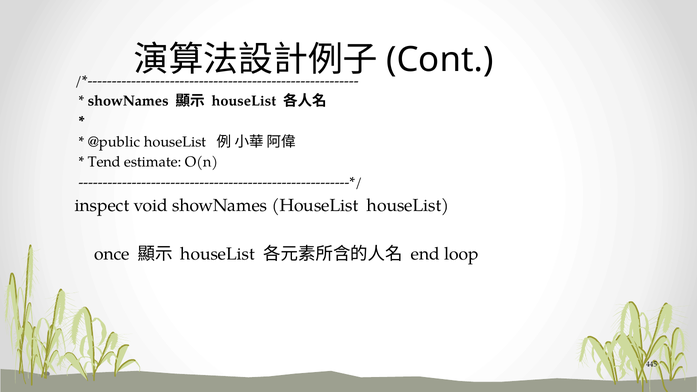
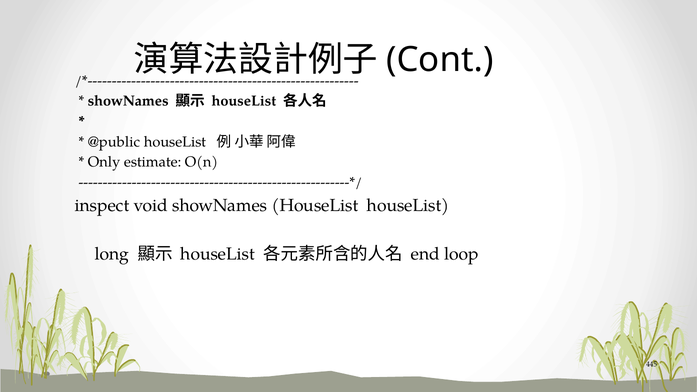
Tend: Tend -> Only
once: once -> long
